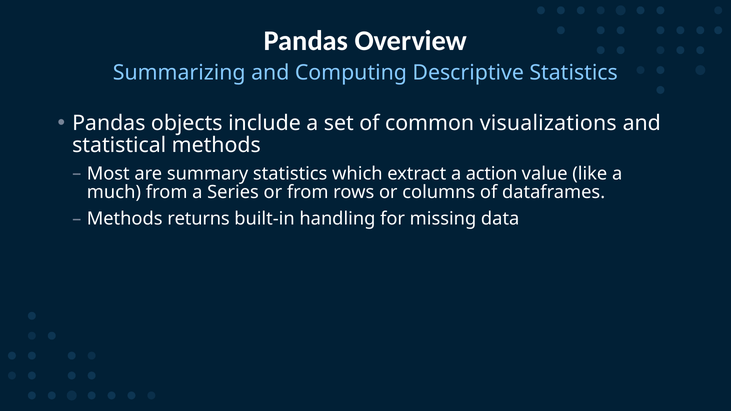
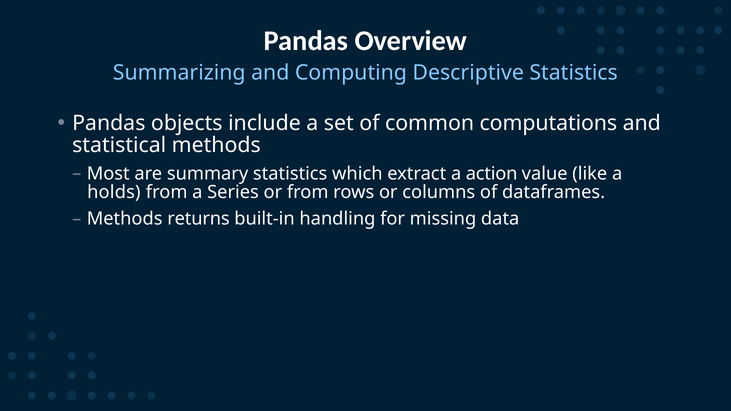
visualizations: visualizations -> computations
much: much -> holds
